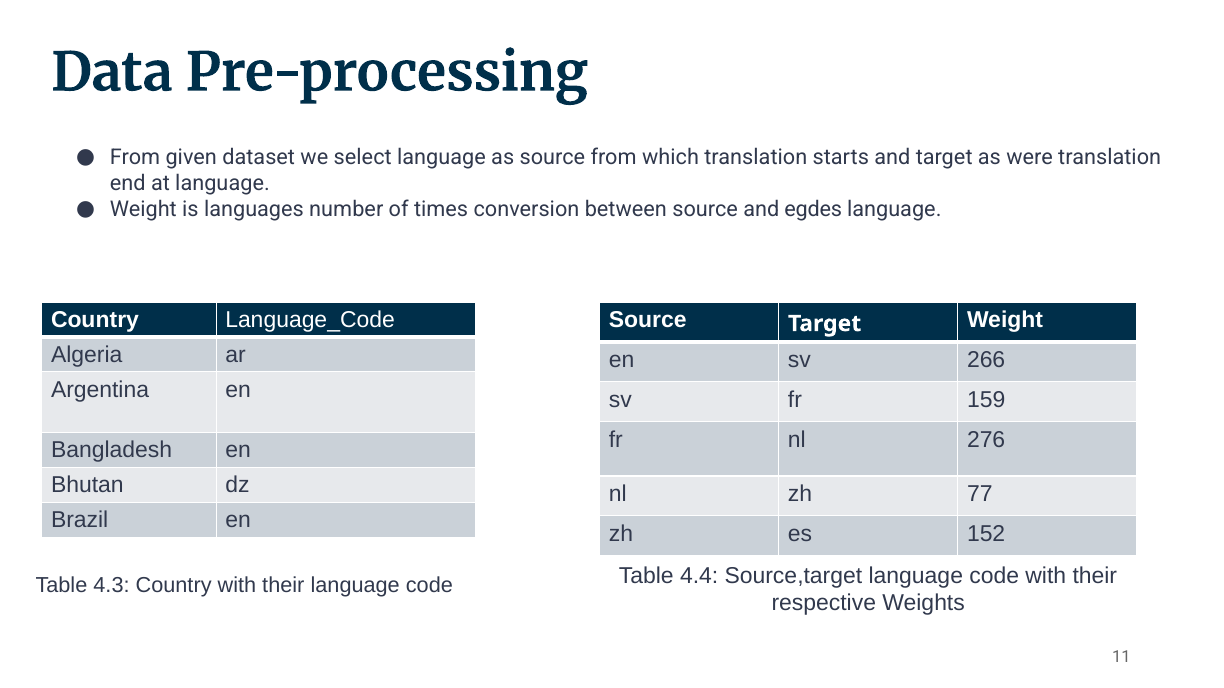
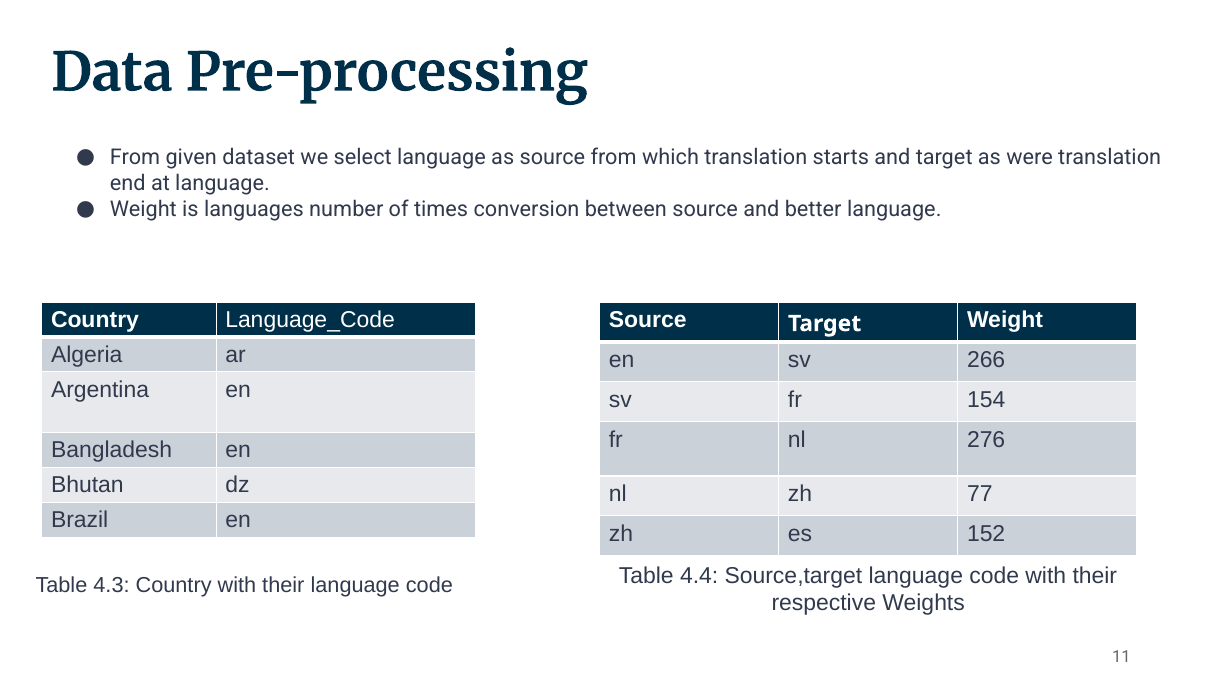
egdes: egdes -> better
159: 159 -> 154
